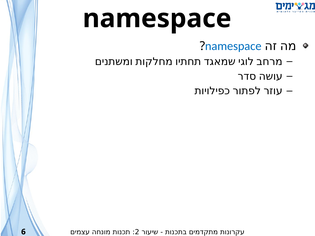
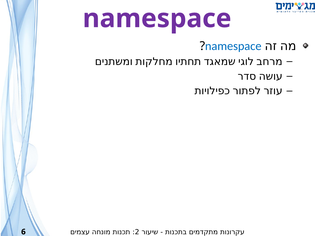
namespace at (157, 19) colour: black -> purple
